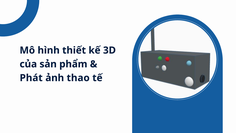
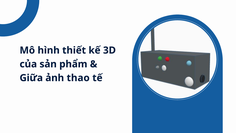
Phát: Phát -> Giữa
